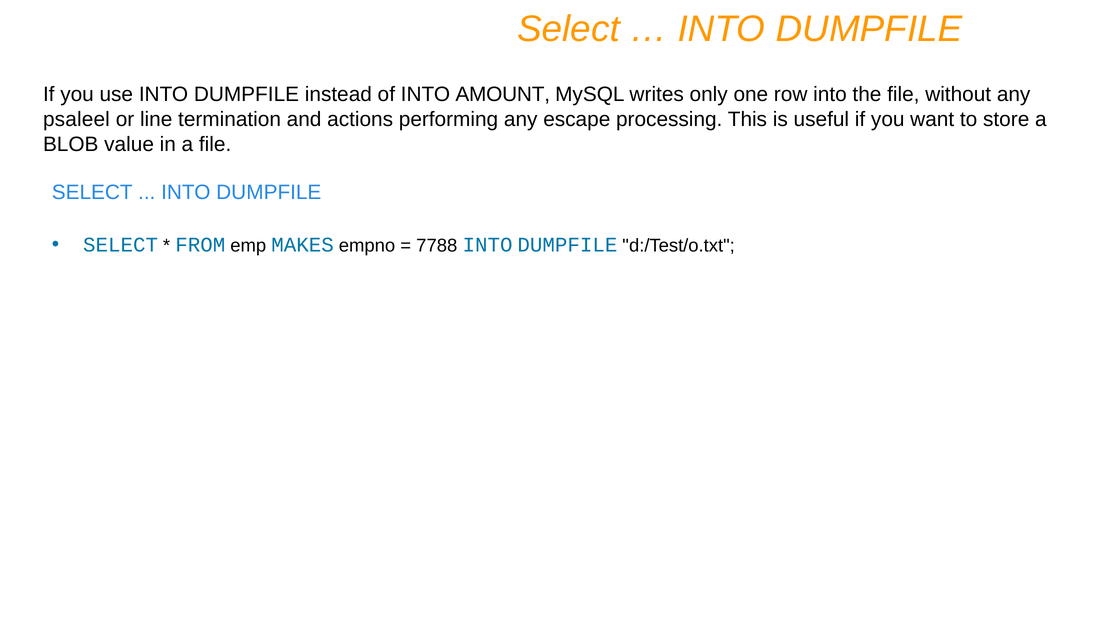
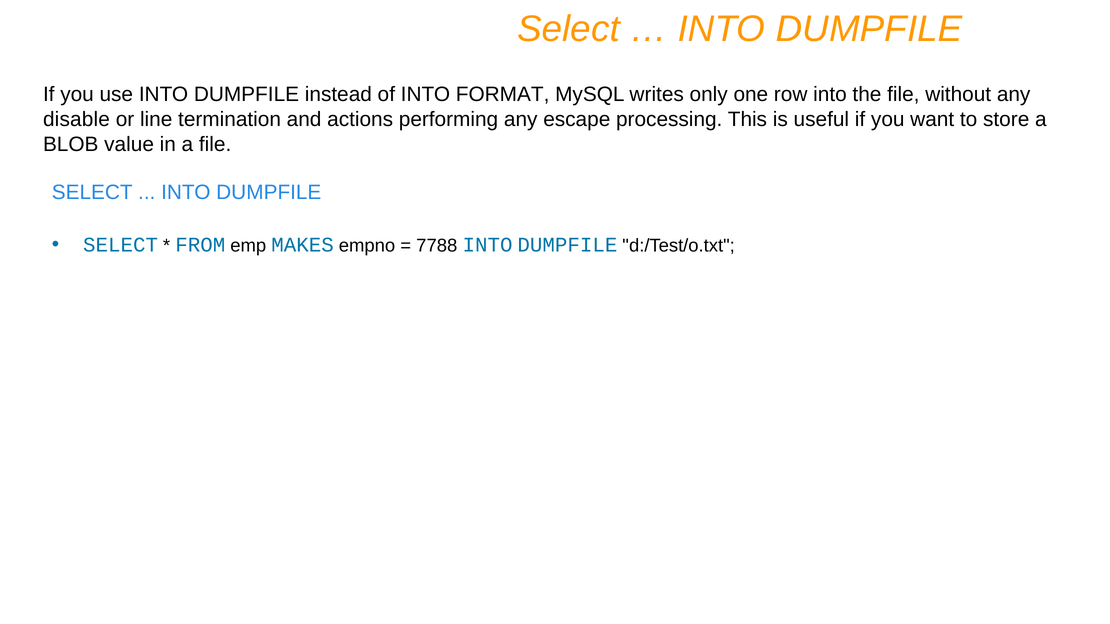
AMOUNT: AMOUNT -> FORMAT
psaleel: psaleel -> disable
